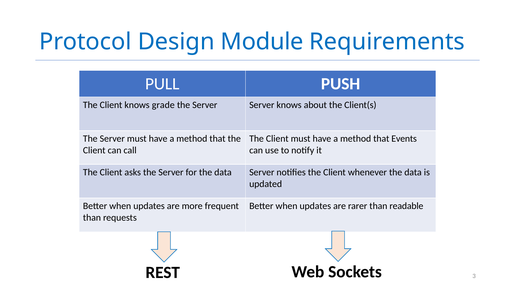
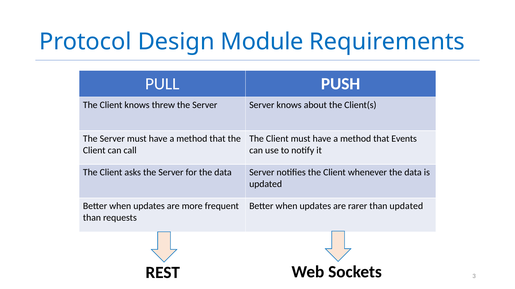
grade: grade -> threw
than readable: readable -> updated
